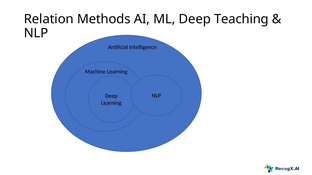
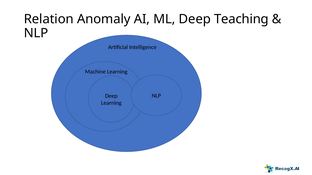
Methods: Methods -> Anomaly
